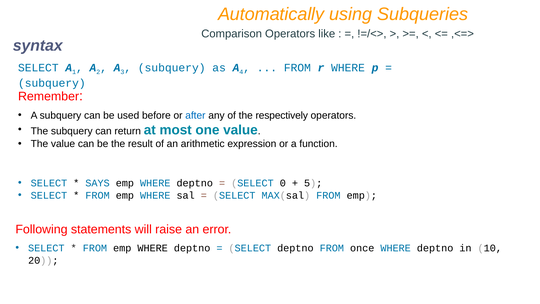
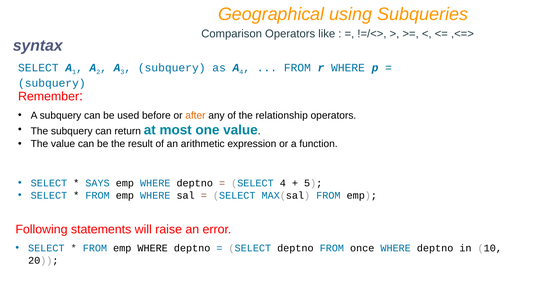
Automatically: Automatically -> Geographical
after colour: blue -> orange
respectively: respectively -> relationship
SELECT 0: 0 -> 4
